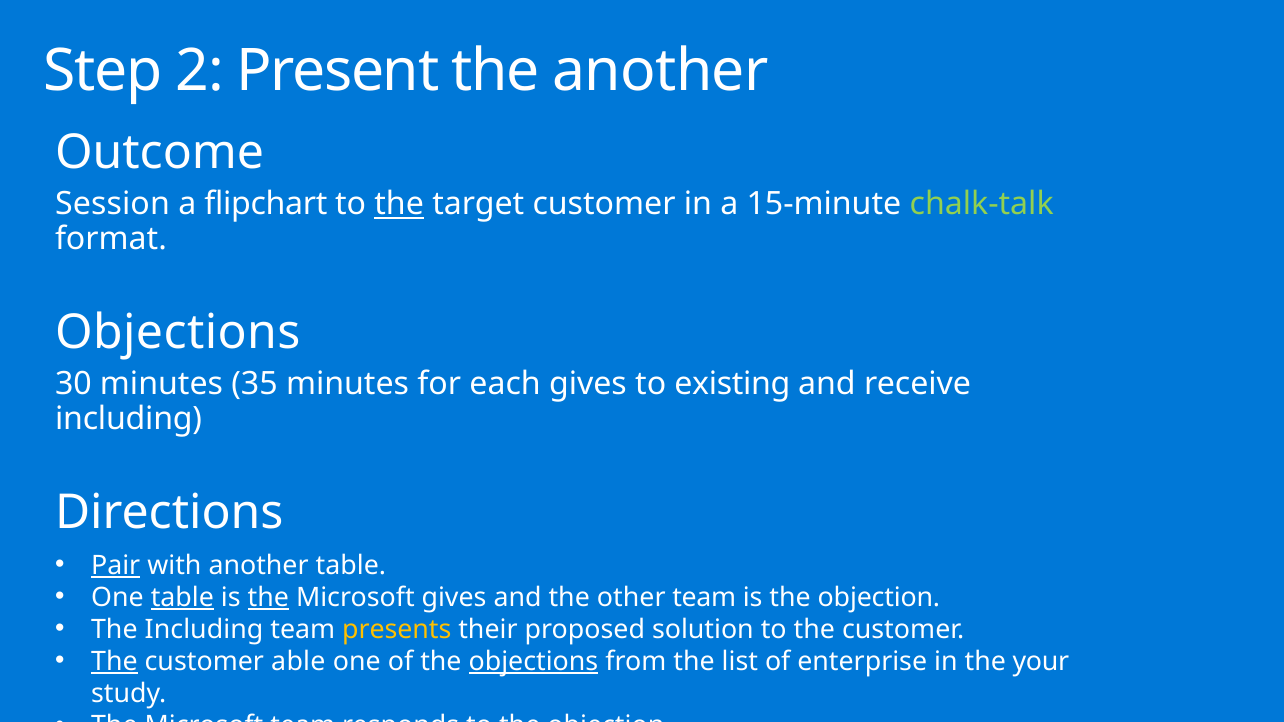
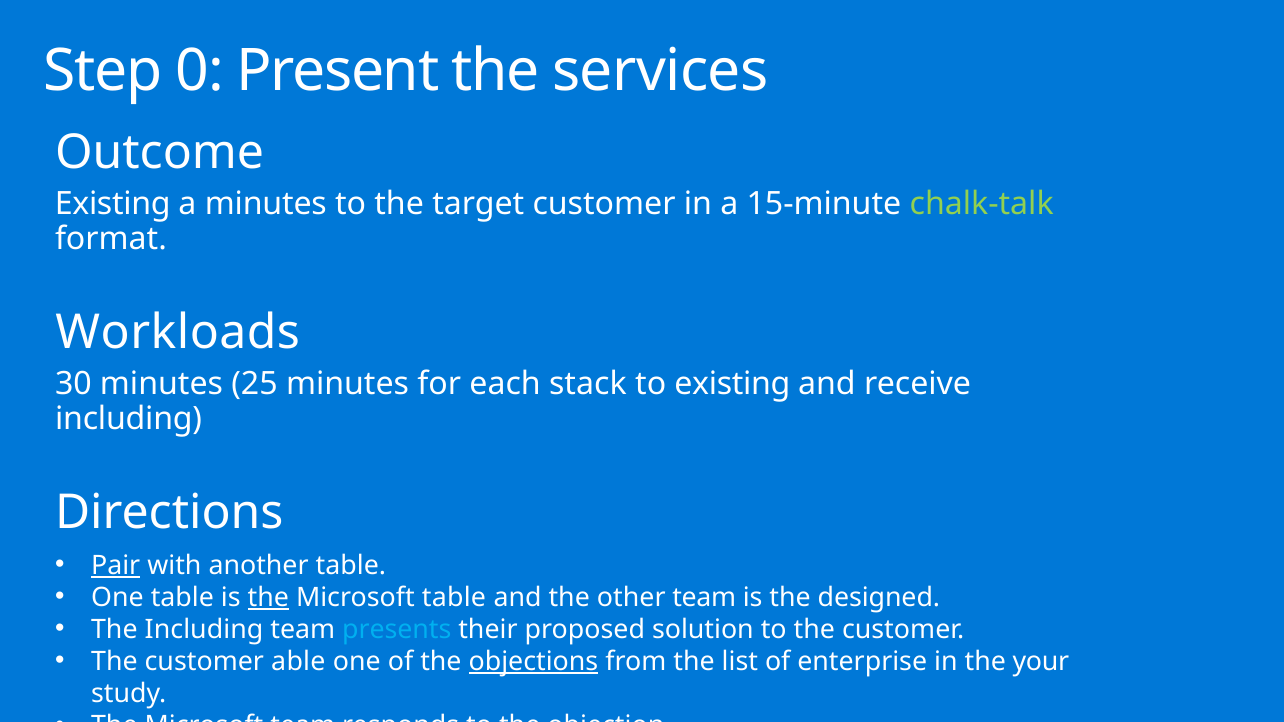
2: 2 -> 0
the another: another -> services
Session at (112, 204): Session -> Existing
a flipchart: flipchart -> minutes
the at (399, 204) underline: present -> none
Objections at (178, 333): Objections -> Workloads
35: 35 -> 25
each gives: gives -> stack
table at (182, 598) underline: present -> none
Microsoft gives: gives -> table
is the objection: objection -> designed
presents colour: yellow -> light blue
The at (114, 662) underline: present -> none
